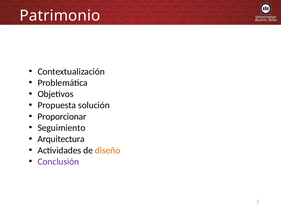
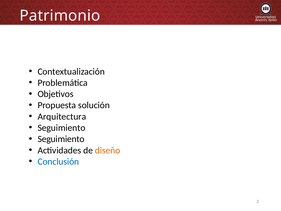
Proporcionar: Proporcionar -> Arquitectura
Arquitectura at (61, 139): Arquitectura -> Seguimiento
Conclusión colour: purple -> blue
